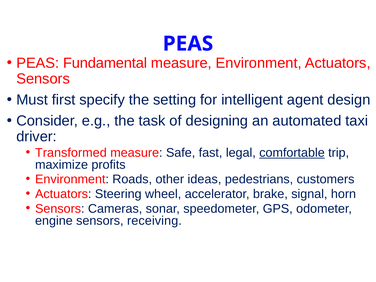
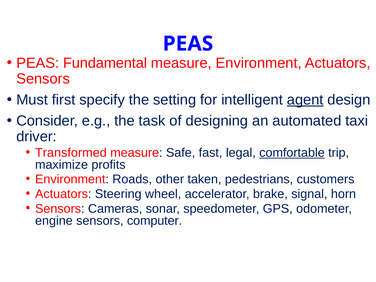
agent underline: none -> present
ideas: ideas -> taken
receiving: receiving -> computer
